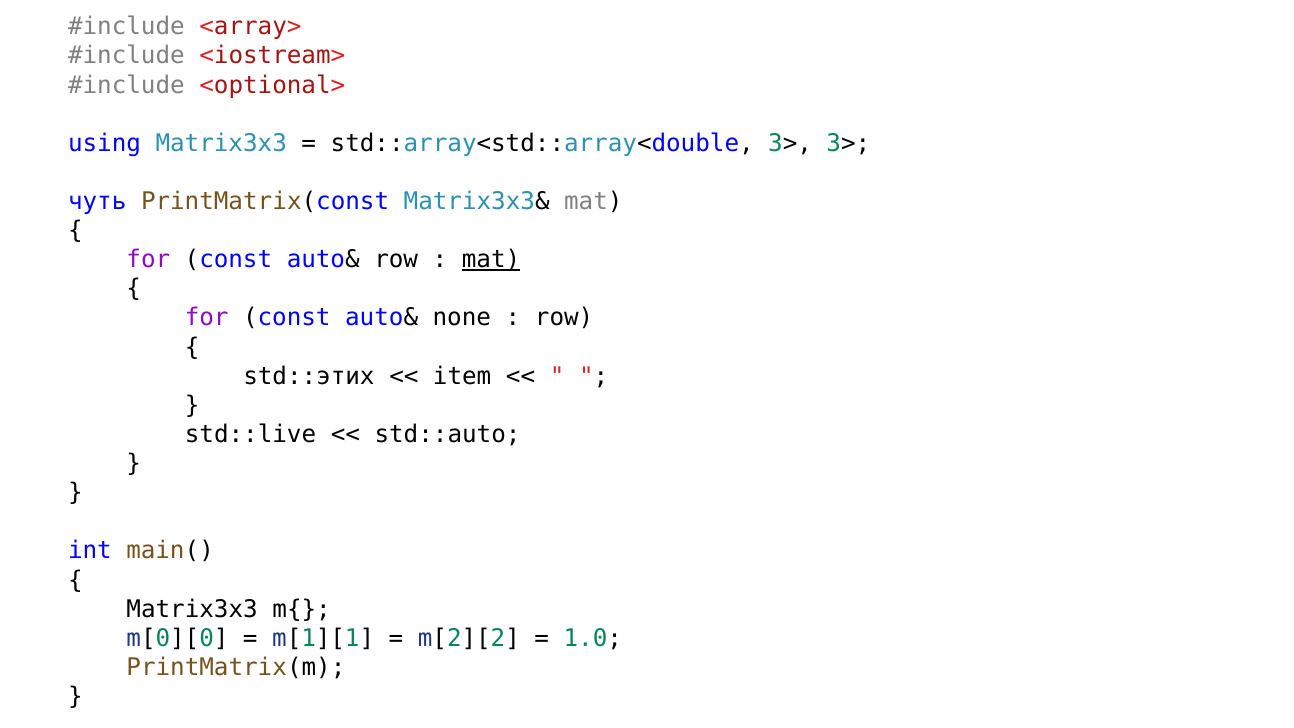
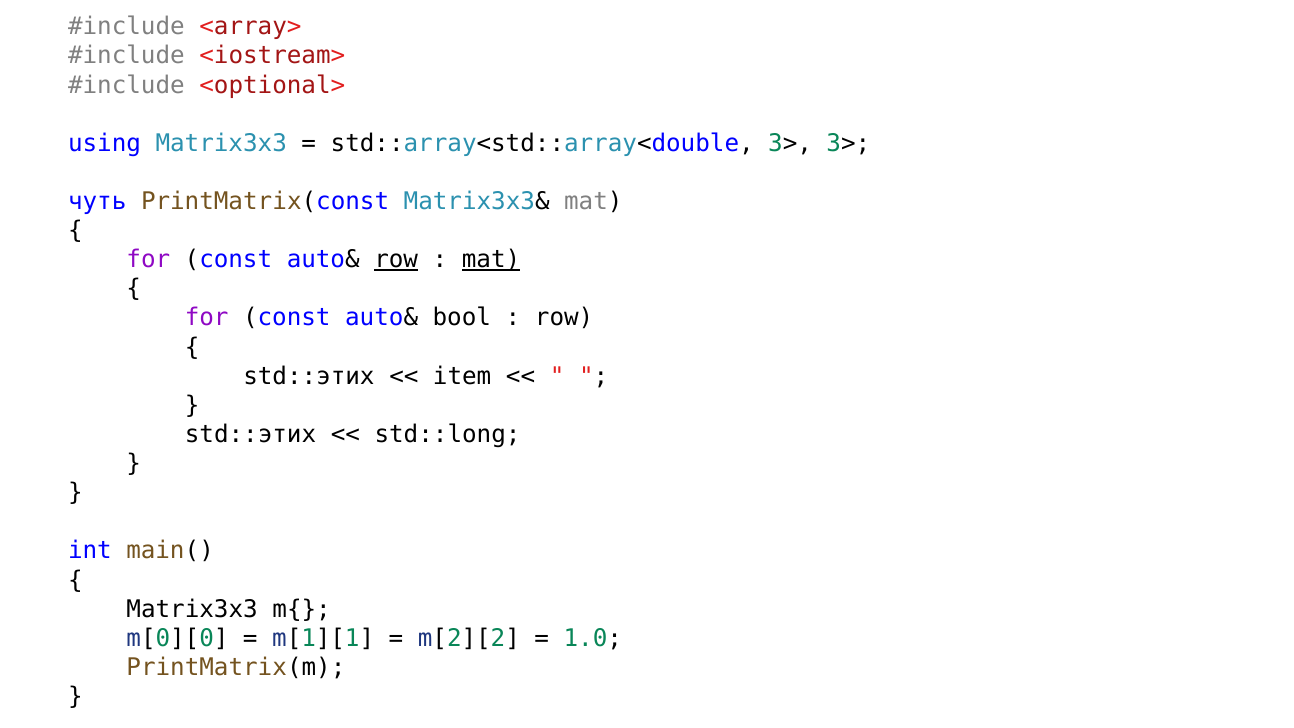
row at (396, 260) underline: none -> present
none: none -> bool
std::live at (251, 434): std::live -> std::этих
std::auto: std::auto -> std::long
